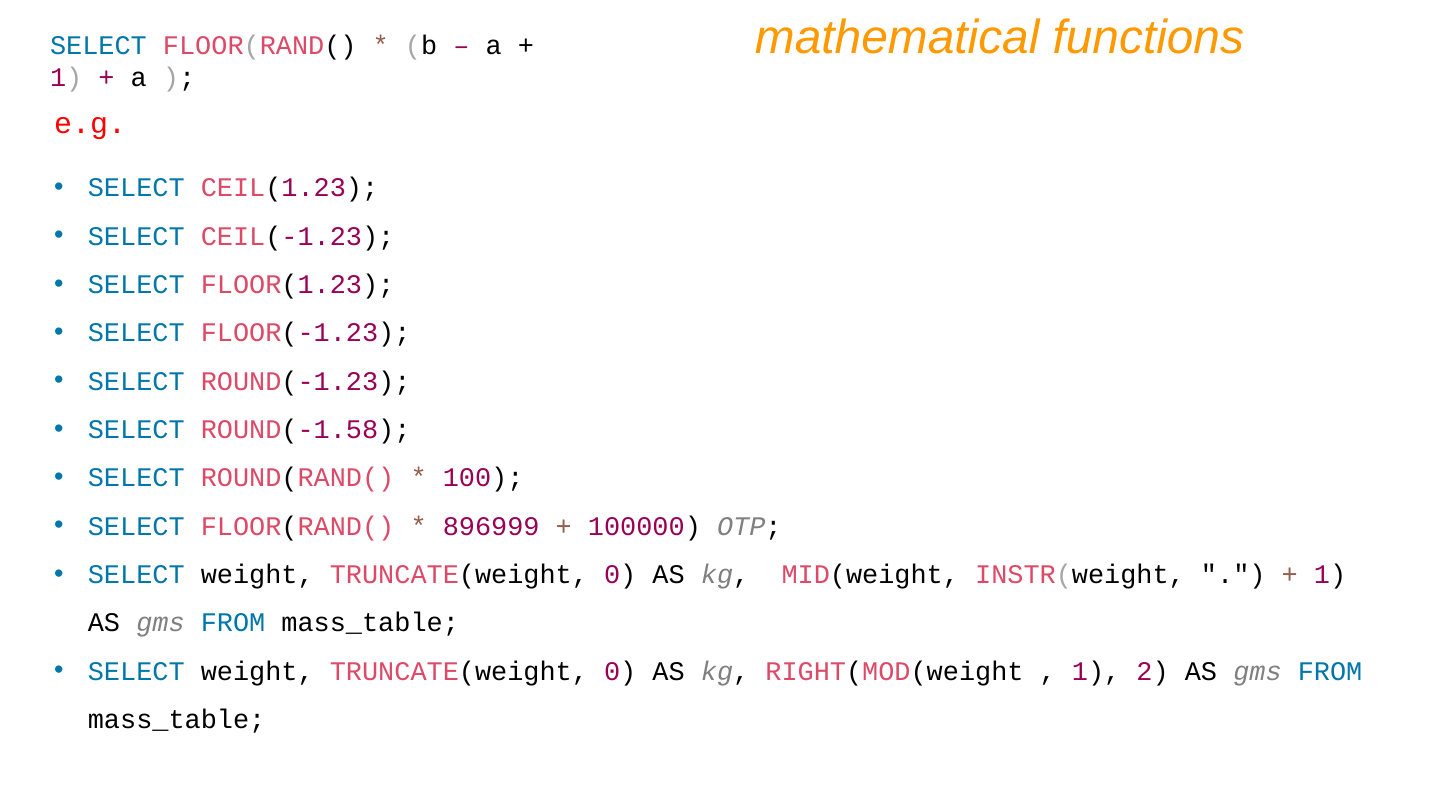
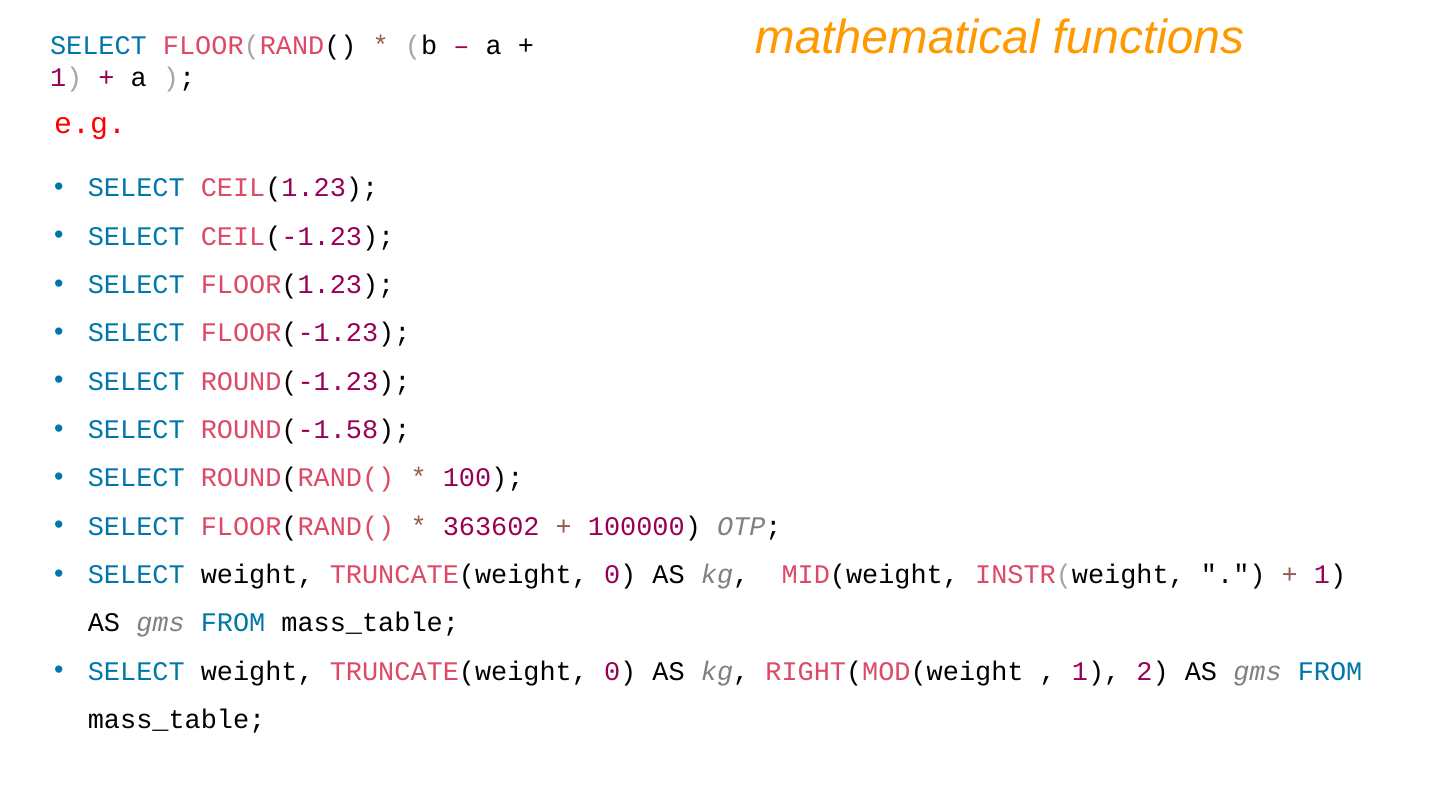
896999: 896999 -> 363602
